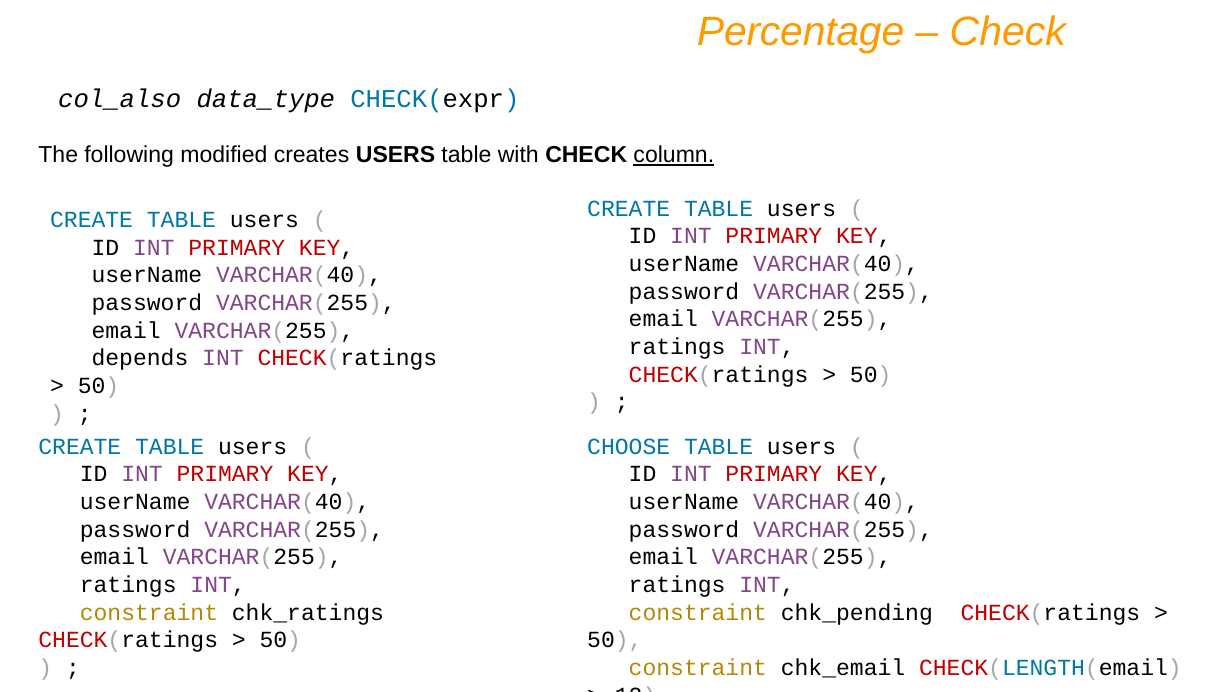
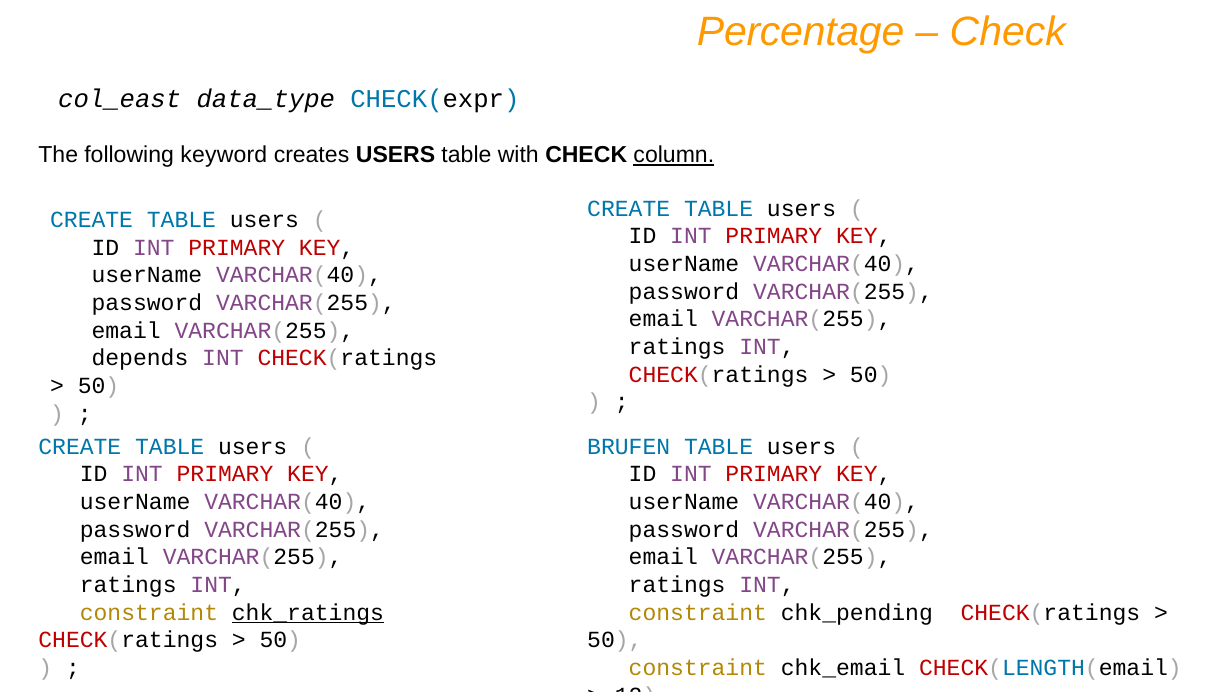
col_also: col_also -> col_east
modified: modified -> keyword
CHOOSE: CHOOSE -> BRUFEN
chk_ratings underline: none -> present
